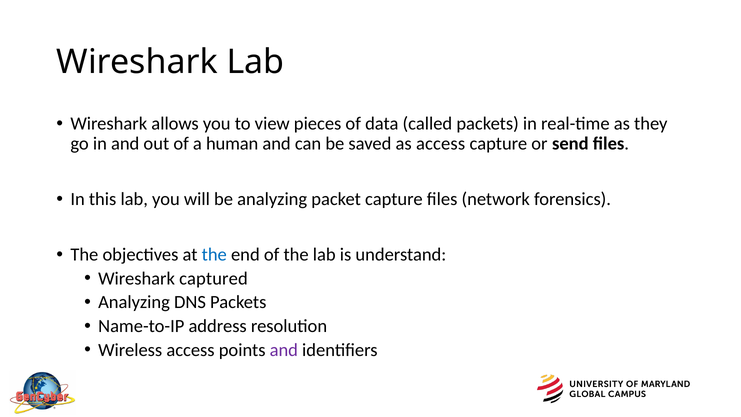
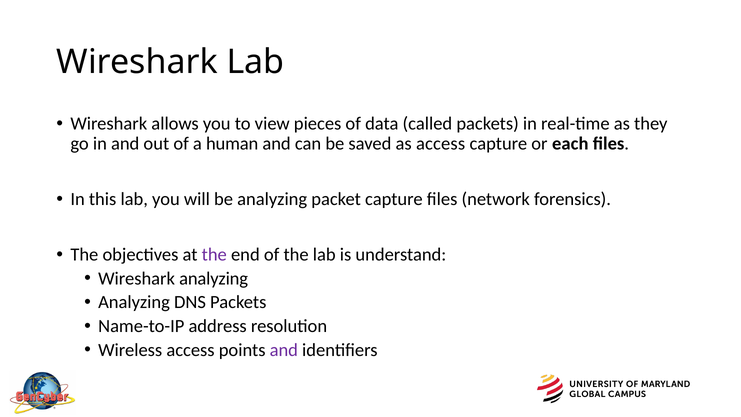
send: send -> each
the at (214, 255) colour: blue -> purple
Wireshark captured: captured -> analyzing
